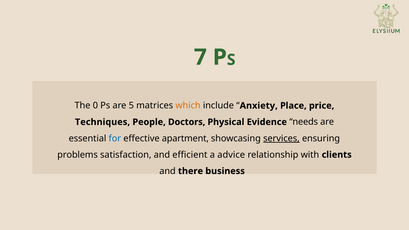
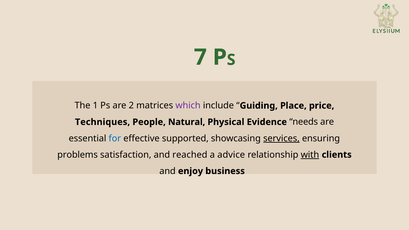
0: 0 -> 1
5: 5 -> 2
which colour: orange -> purple
Anxiety: Anxiety -> Guiding
Doctors: Doctors -> Natural
apartment: apartment -> supported
efficient: efficient -> reached
with underline: none -> present
there: there -> enjoy
